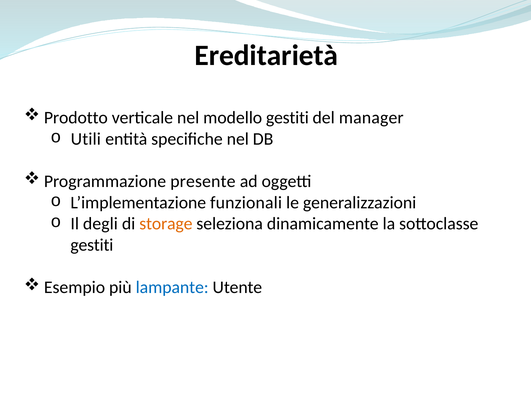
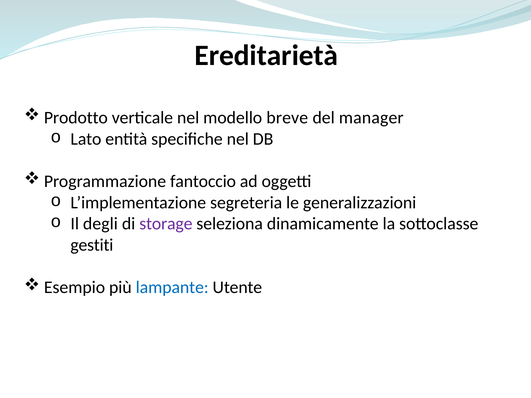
modello gestiti: gestiti -> breve
Utili: Utili -> Lato
presente: presente -> fantoccio
funzionali: funzionali -> segreteria
storage colour: orange -> purple
